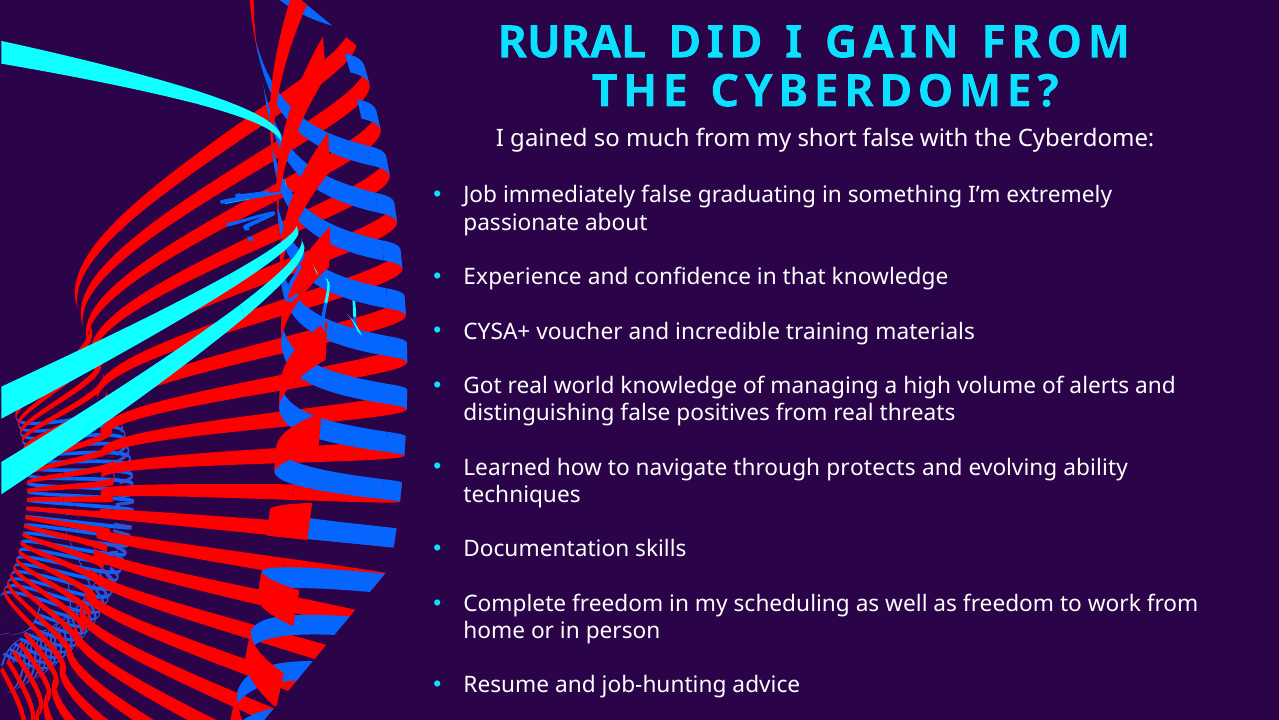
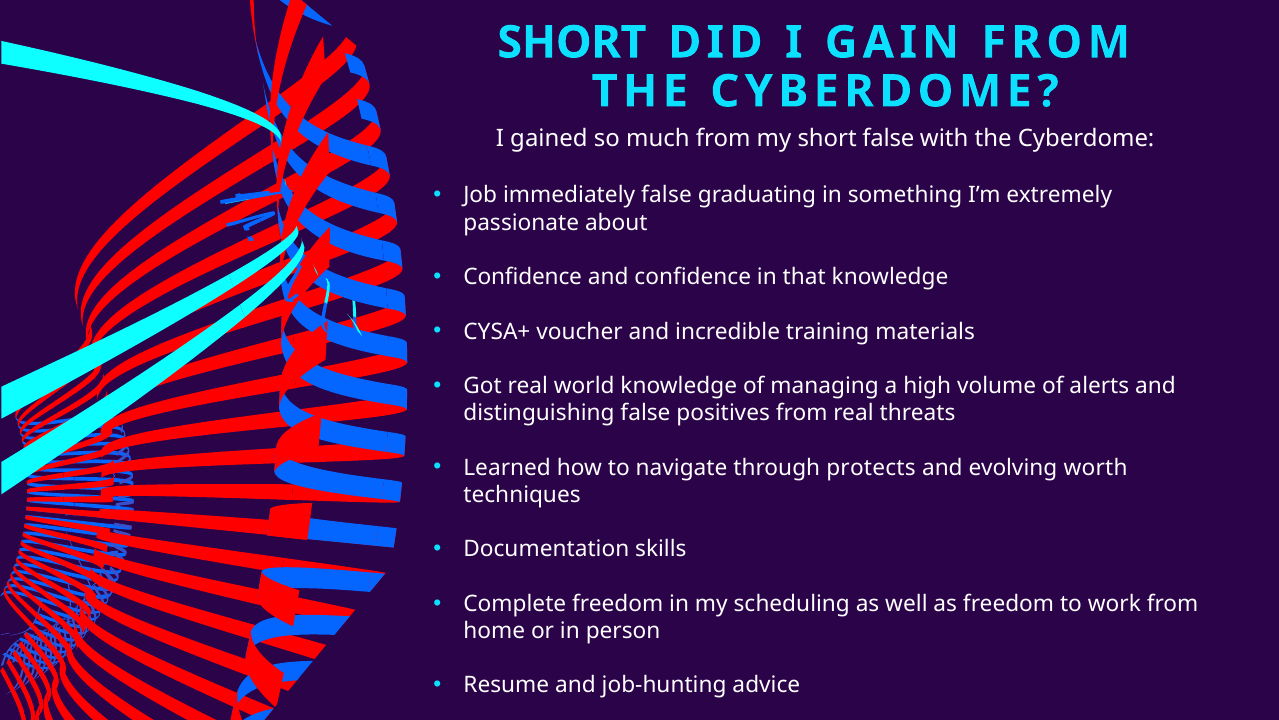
RURAL at (572, 43): RURAL -> SHORT
Experience at (523, 277): Experience -> Confidence
ability: ability -> worth
